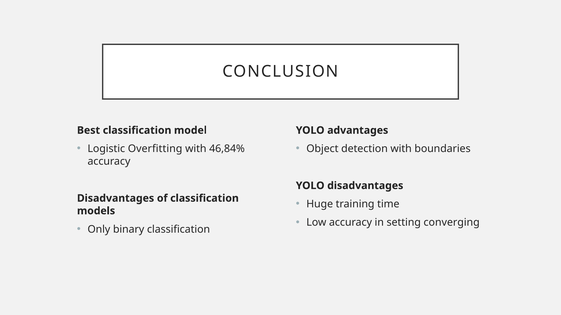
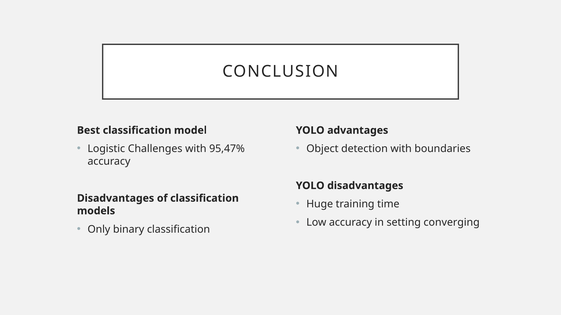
Overfitting: Overfitting -> Challenges
46,84%: 46,84% -> 95,47%
